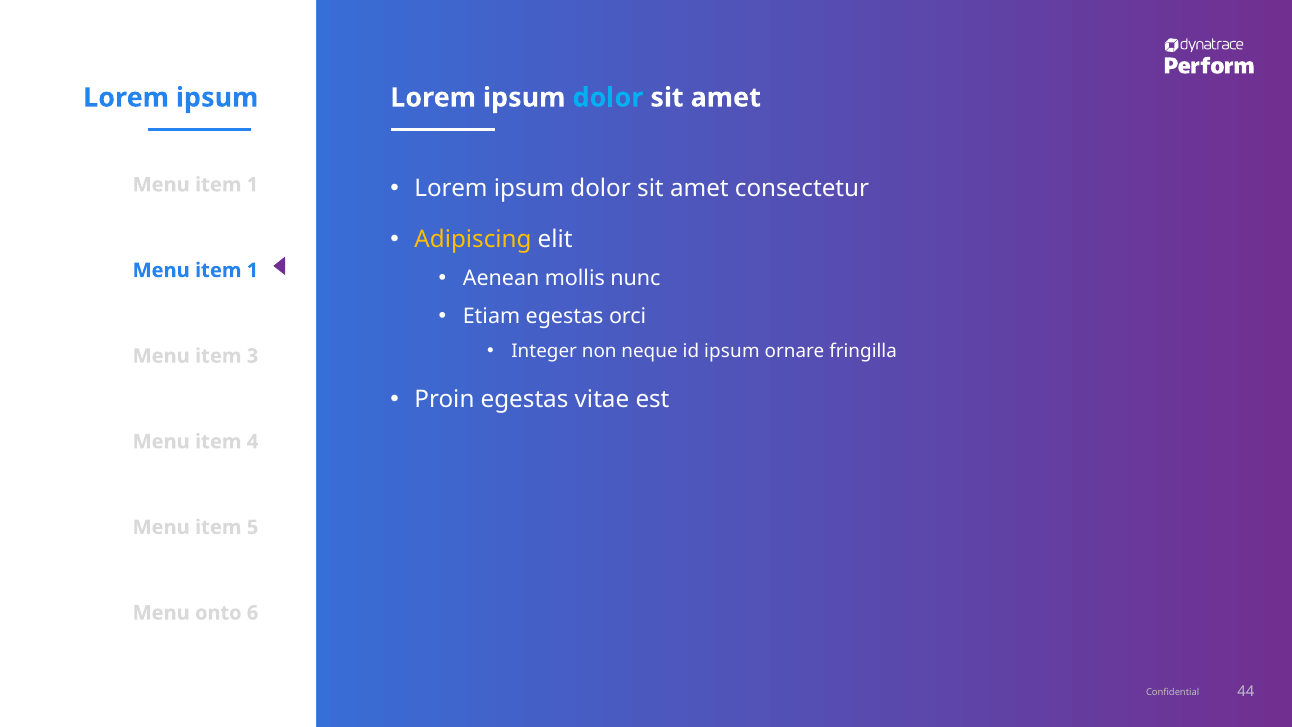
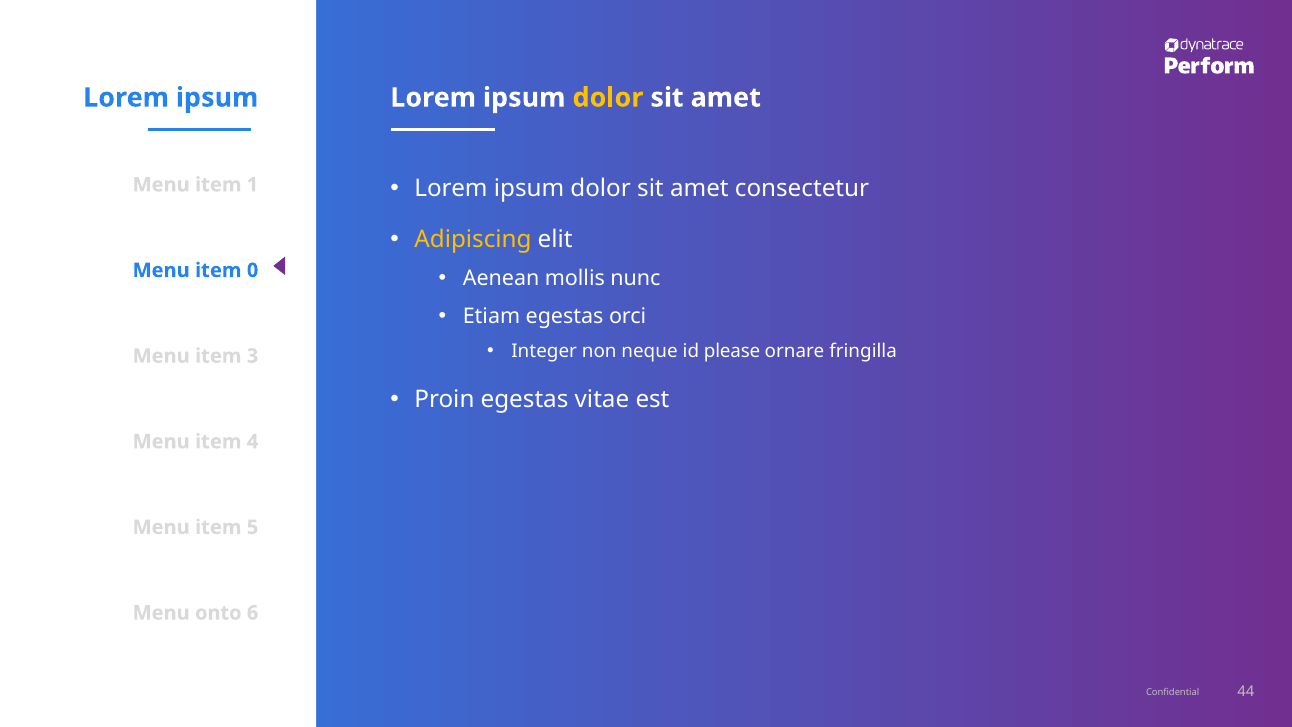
dolor at (608, 98) colour: light blue -> yellow
1 at (253, 270): 1 -> 0
id ipsum: ipsum -> please
